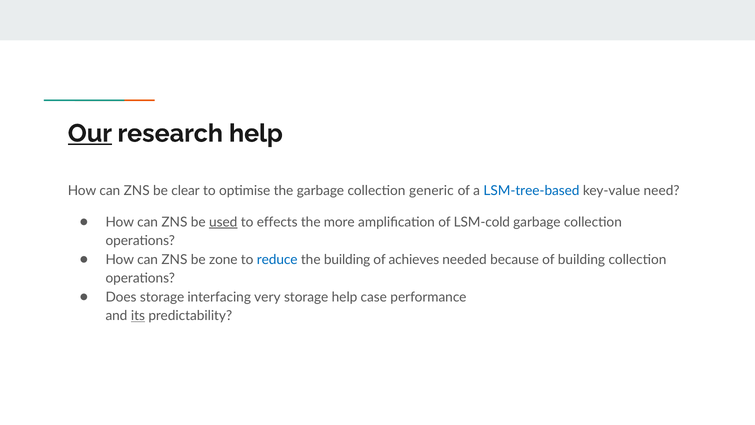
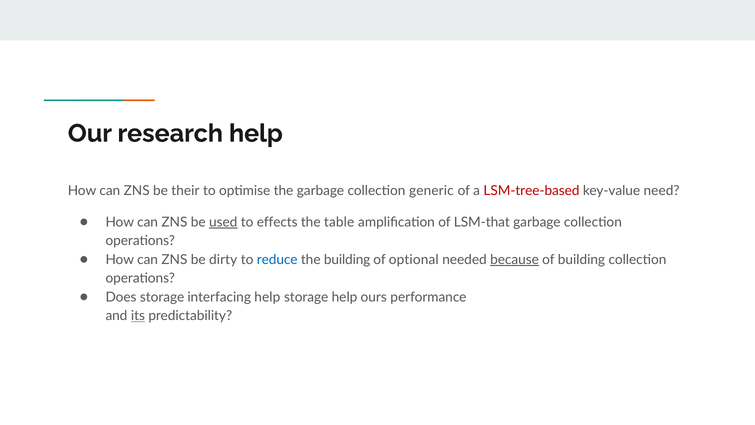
Our underline: present -> none
clear: clear -> their
LSM-tree-based colour: blue -> red
more: more -> table
LSM-cold: LSM-cold -> LSM-that
zone: zone -> dirty
achieves: achieves -> optional
because underline: none -> present
interfacing very: very -> help
case: case -> ours
